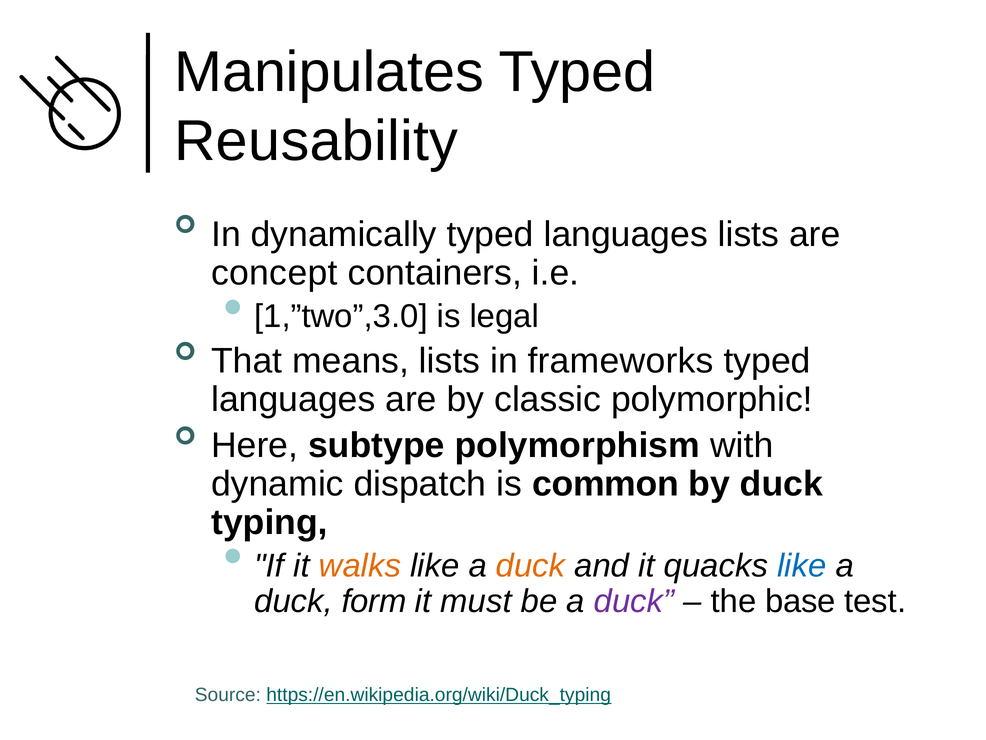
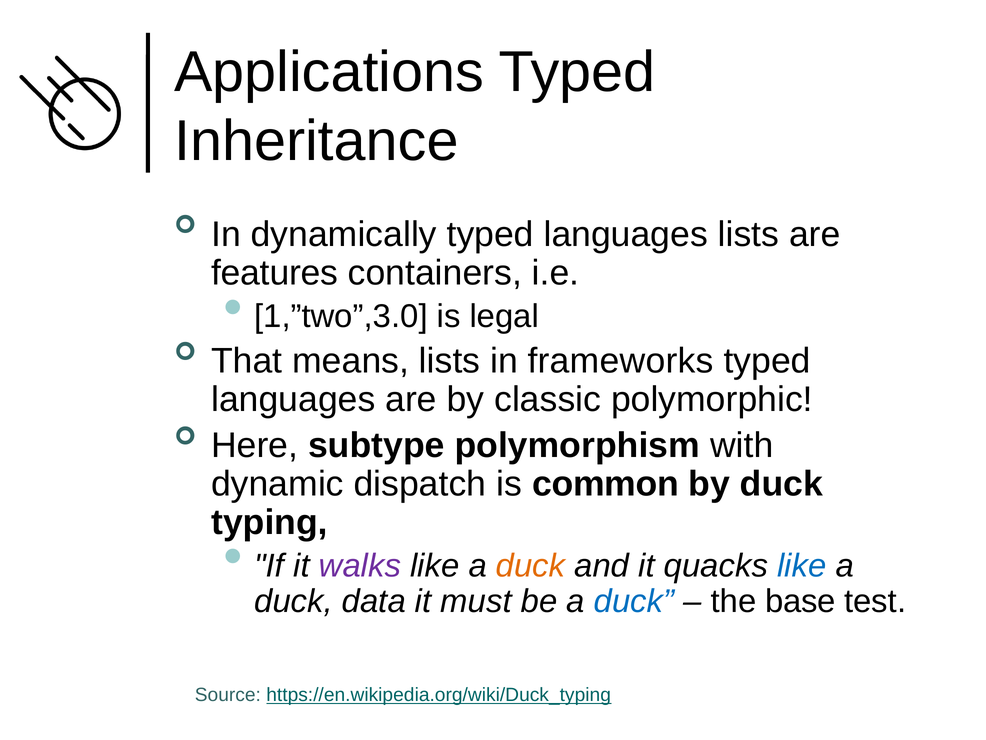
Manipulates: Manipulates -> Applications
Reusability: Reusability -> Inheritance
concept: concept -> features
walks colour: orange -> purple
form: form -> data
duck at (634, 601) colour: purple -> blue
